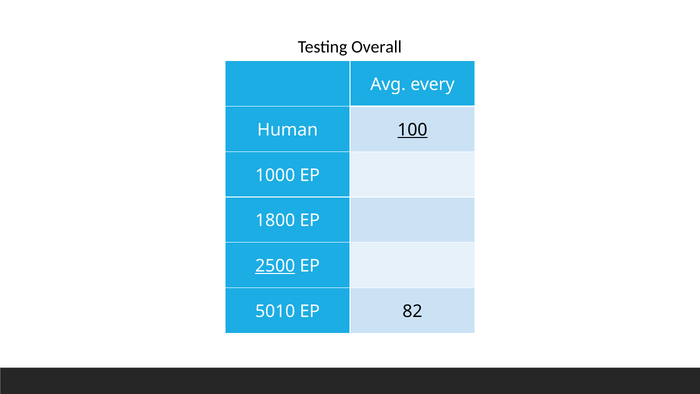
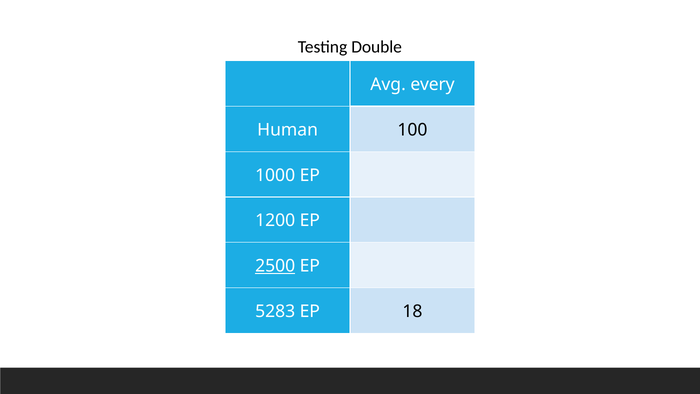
Overall: Overall -> Double
100 underline: present -> none
1800: 1800 -> 1200
5010: 5010 -> 5283
82: 82 -> 18
